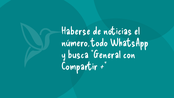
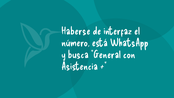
noticias: noticias -> interfaz
todo: todo -> está
Compartir: Compartir -> Asistencia
